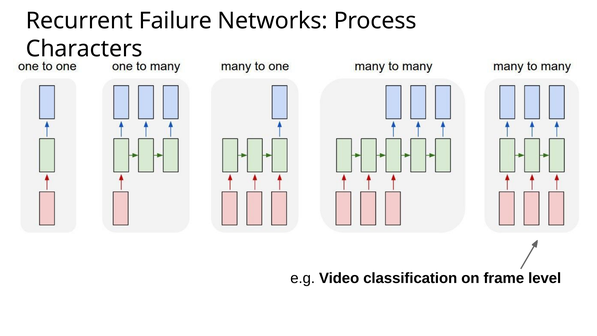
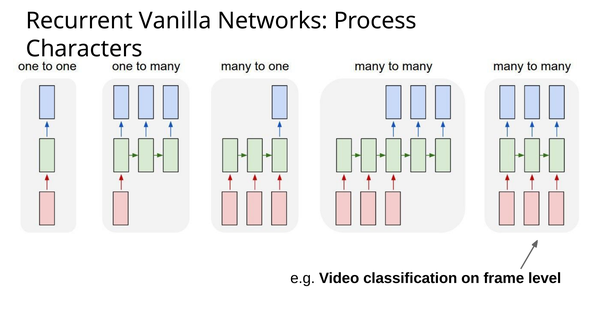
Failure: Failure -> Vanilla
